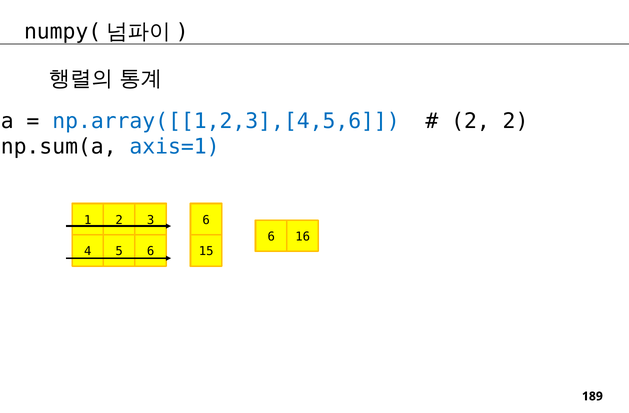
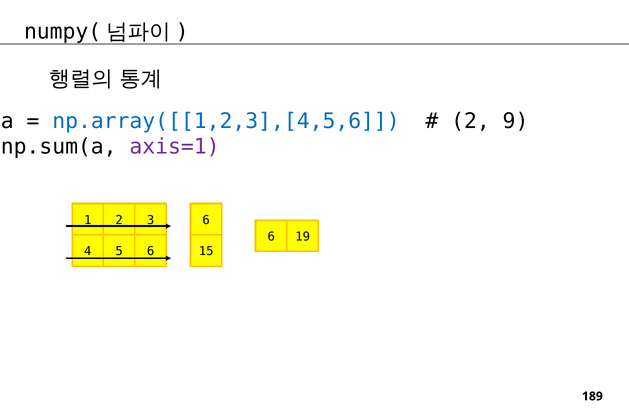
2 2: 2 -> 9
axis=1 colour: blue -> purple
16: 16 -> 19
